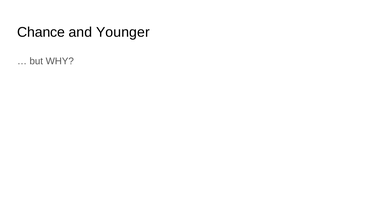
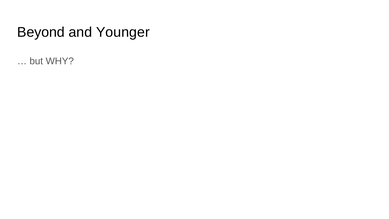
Chance: Chance -> Beyond
